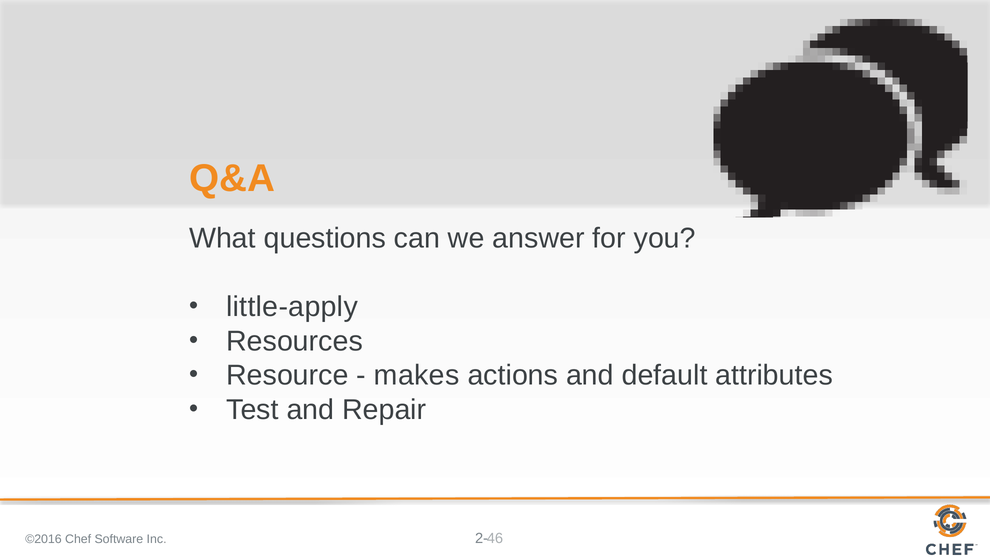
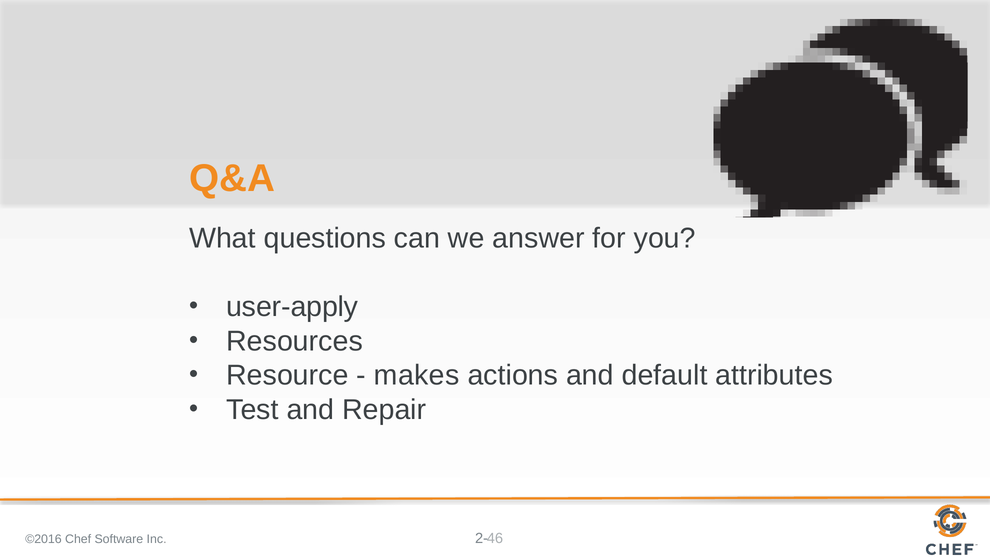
little-apply: little-apply -> user-apply
